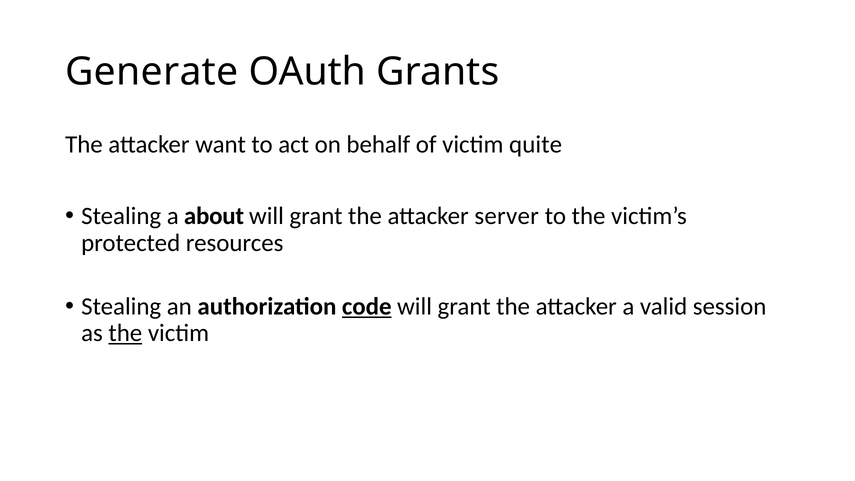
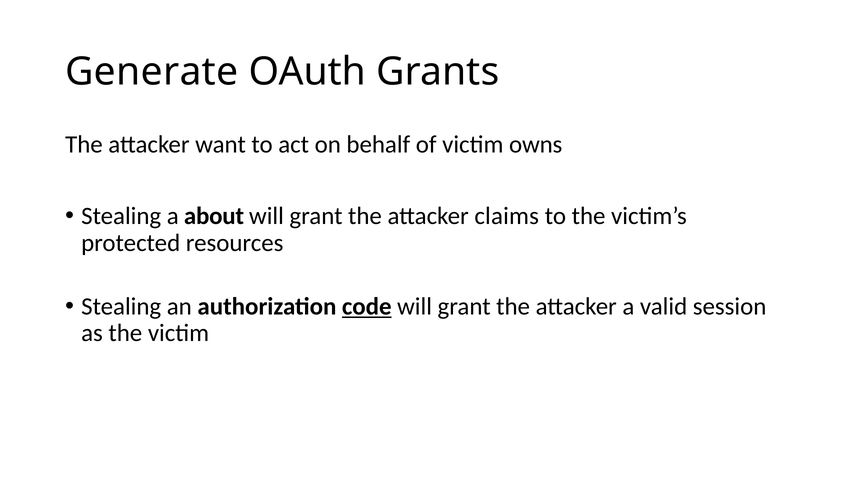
quite: quite -> owns
server: server -> claims
the at (125, 333) underline: present -> none
